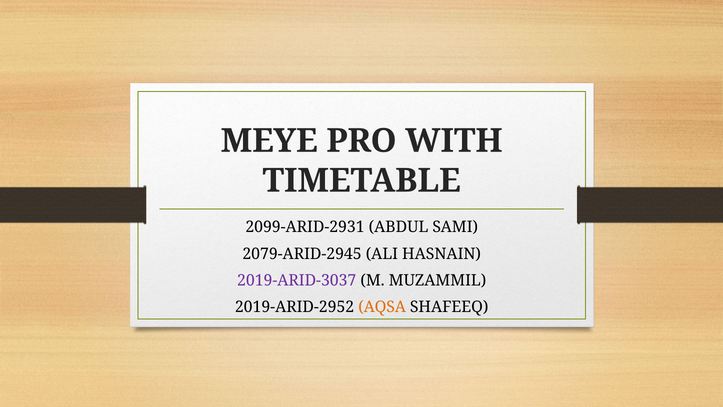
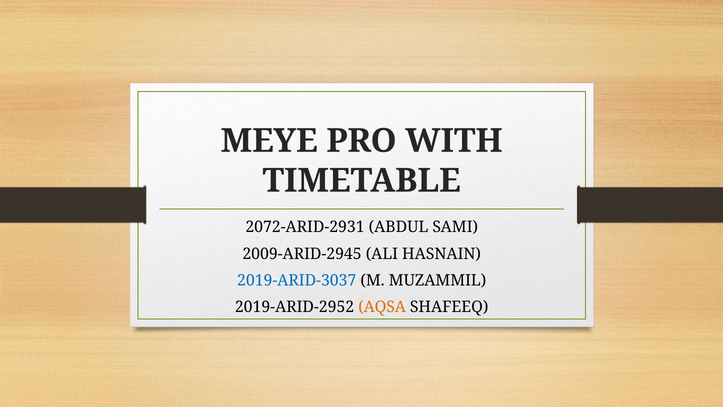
2099-ARID-2931: 2099-ARID-2931 -> 2072-ARID-2931
2079-ARID-2945: 2079-ARID-2945 -> 2009-ARID-2945
2019-ARID-3037 colour: purple -> blue
